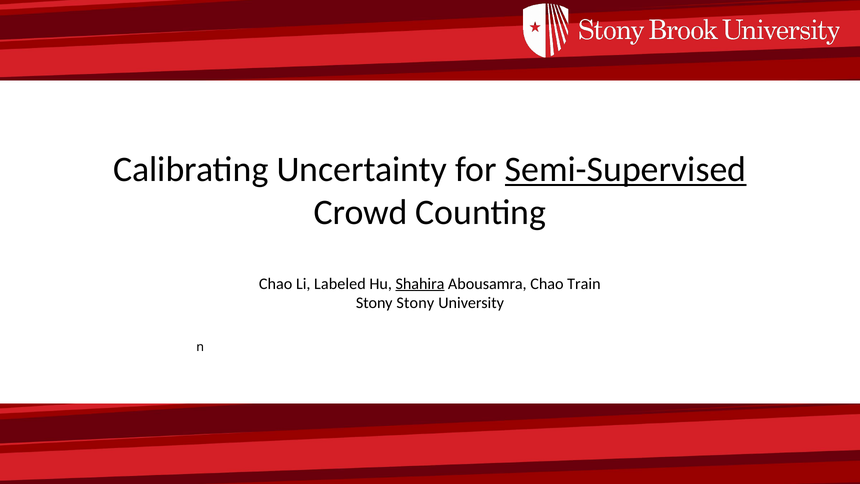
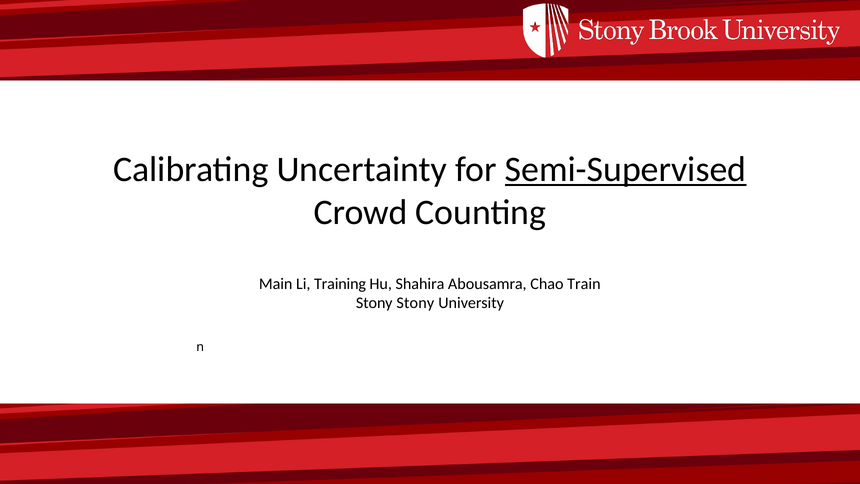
Chao at (276, 284): Chao -> Main
Labeled: Labeled -> Training
Shahira underline: present -> none
